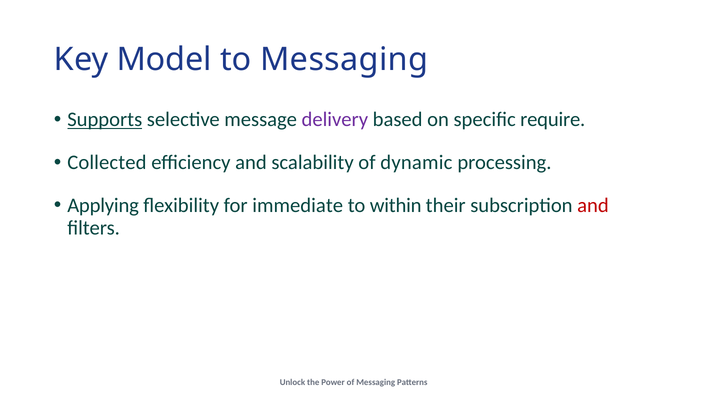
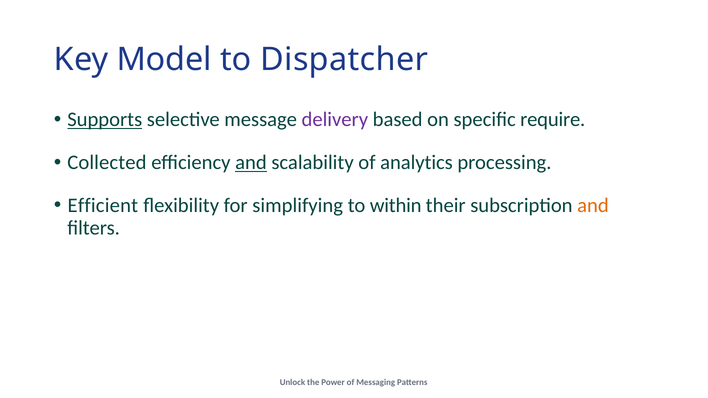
to Messaging: Messaging -> Dispatcher
and at (251, 163) underline: none -> present
dynamic: dynamic -> analytics
Applying: Applying -> Efficient
immediate: immediate -> simplifying
and at (593, 206) colour: red -> orange
